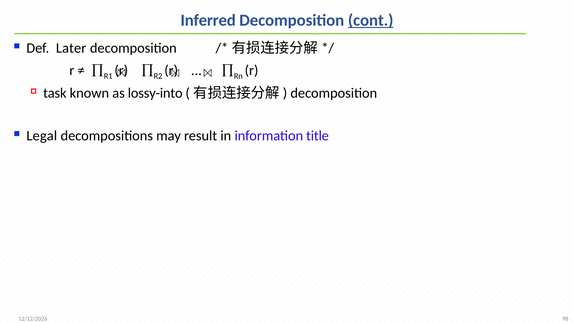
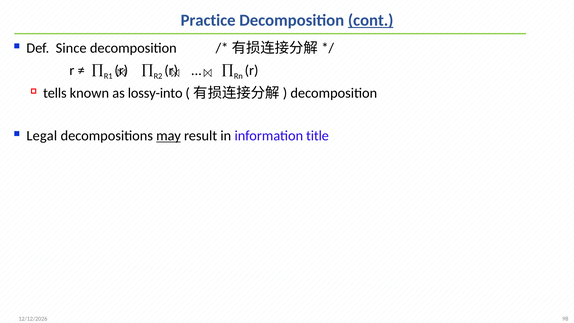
Inferred: Inferred -> Practice
Later: Later -> Since
task: task -> tells
may underline: none -> present
